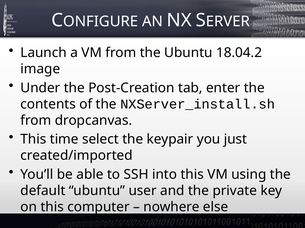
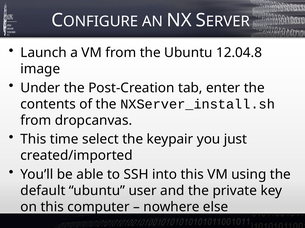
18.04.2: 18.04.2 -> 12.04.8
